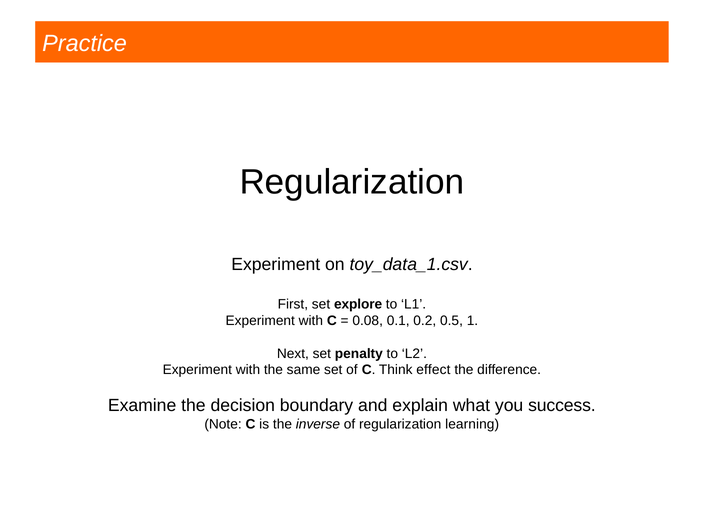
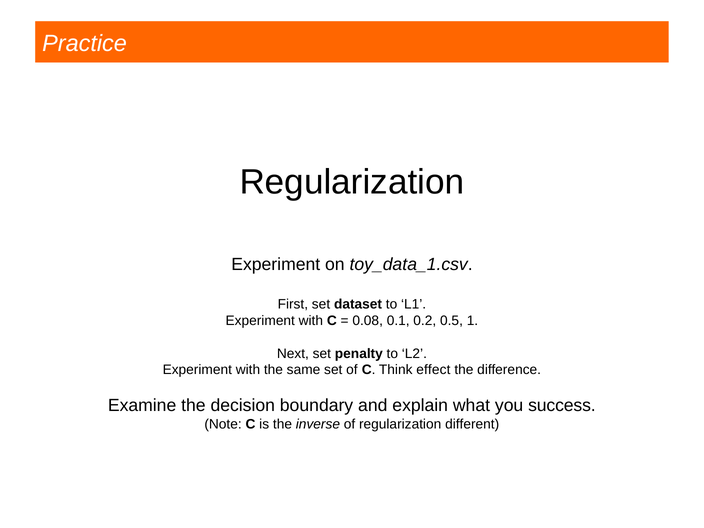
explore: explore -> dataset
learning: learning -> different
